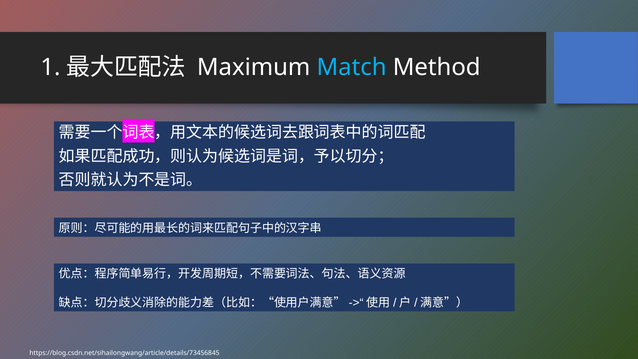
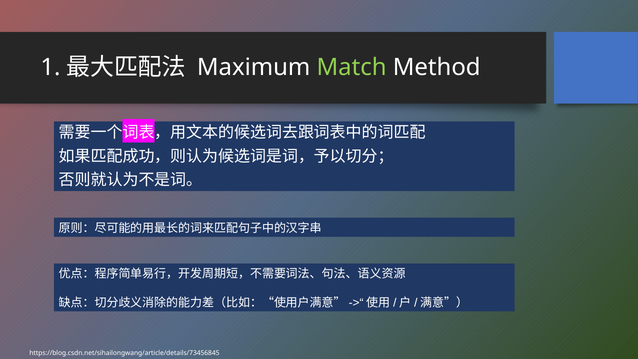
Match colour: light blue -> light green
